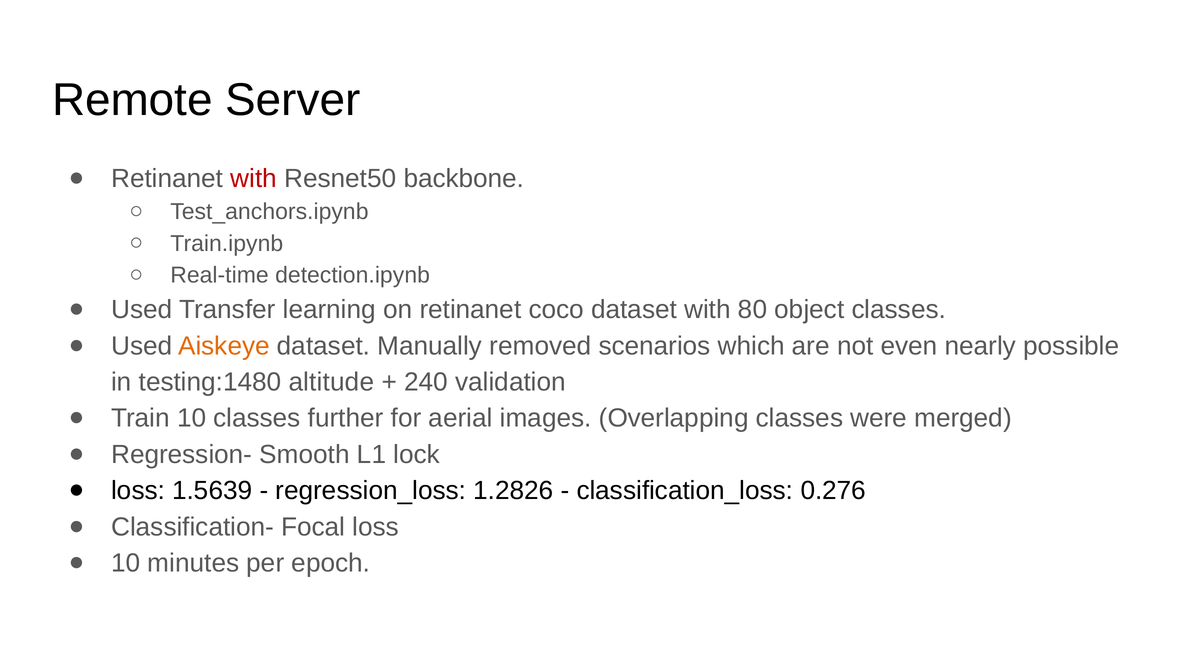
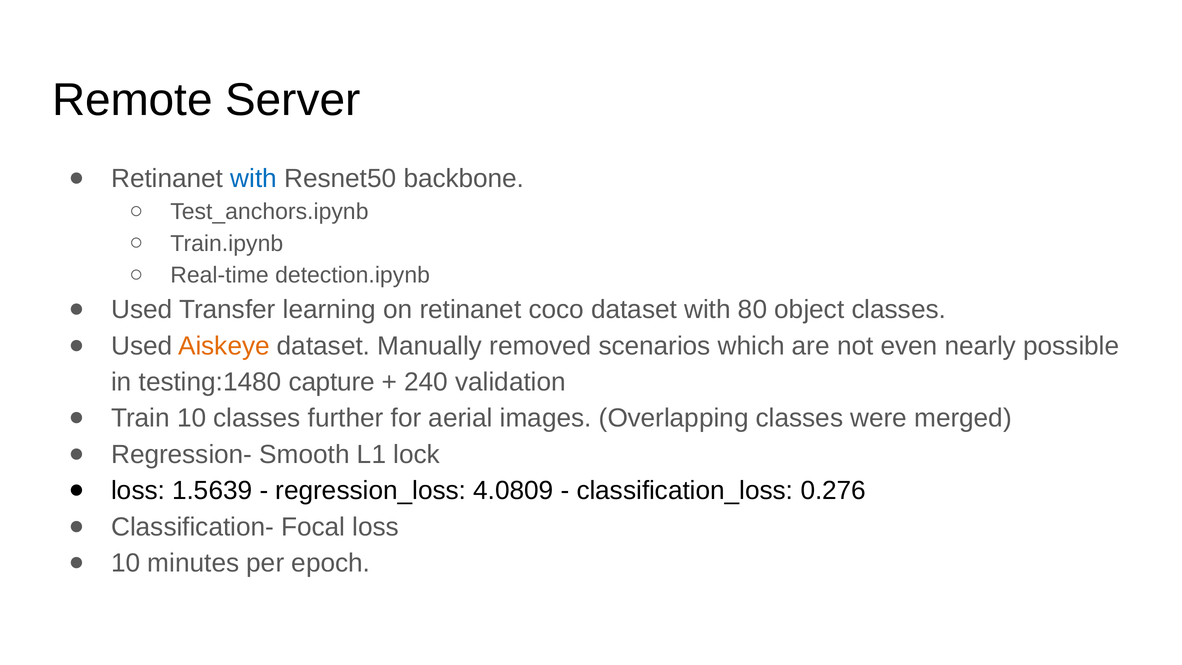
with at (254, 178) colour: red -> blue
altitude: altitude -> capture
1.2826: 1.2826 -> 4.0809
